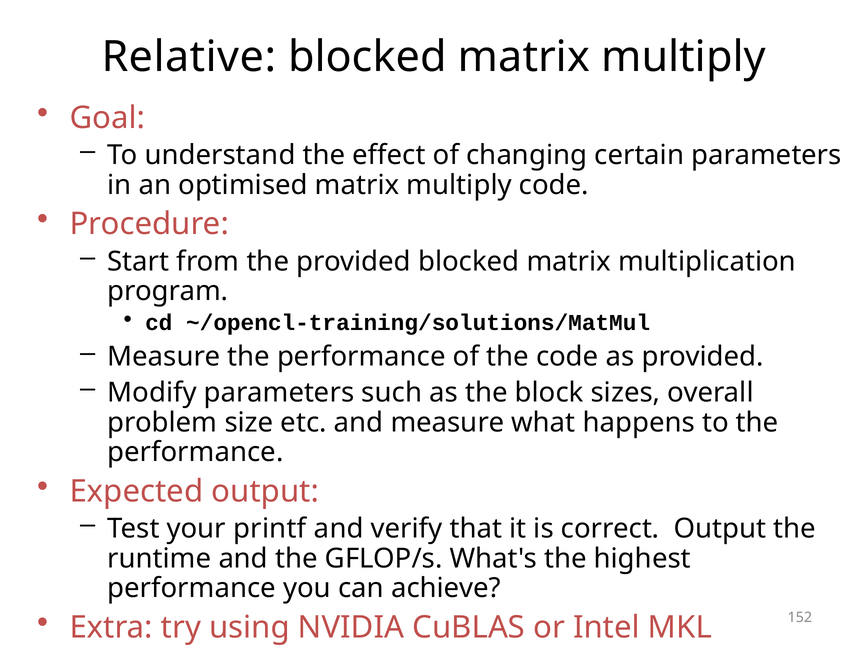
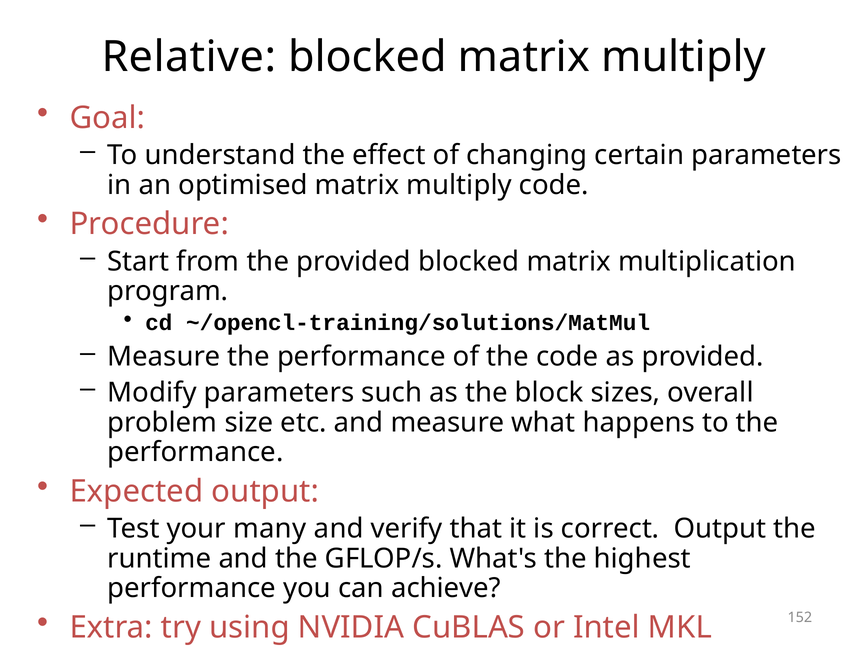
printf: printf -> many
